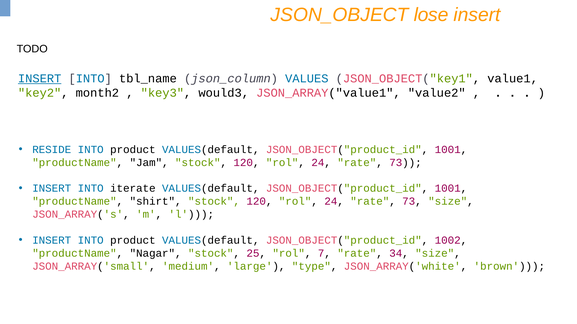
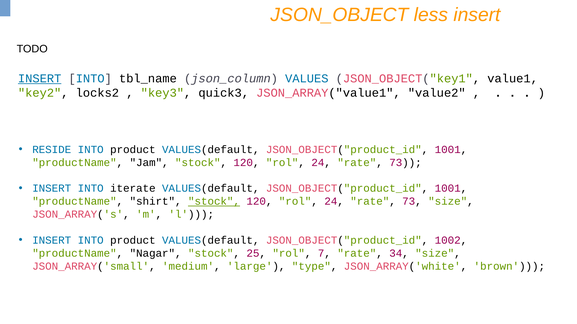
lose: lose -> less
month2: month2 -> locks2
would3: would3 -> quick3
stock at (214, 202) underline: none -> present
